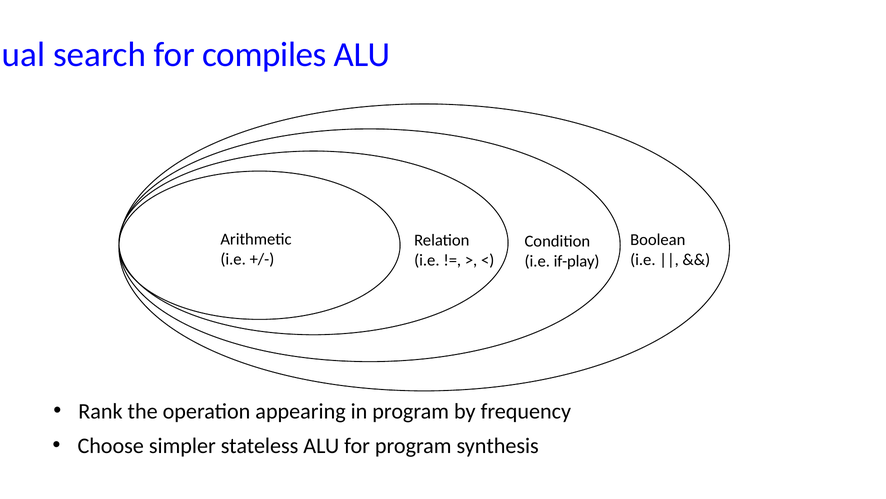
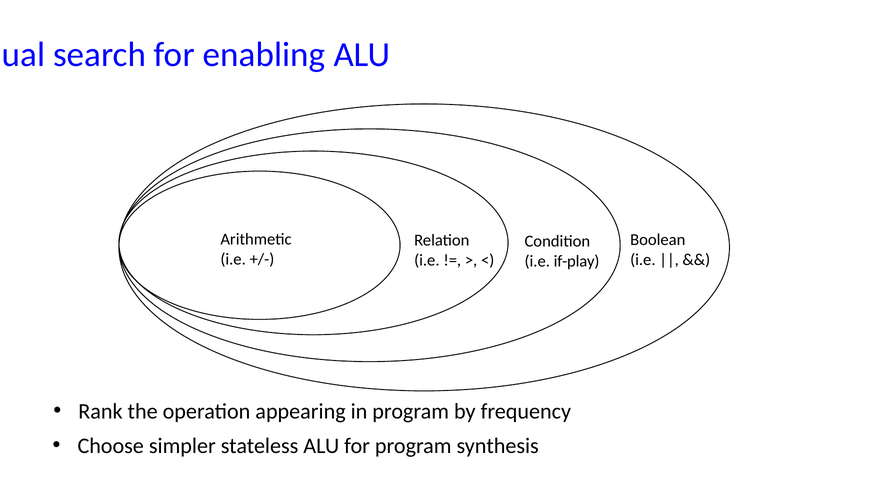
compiles: compiles -> enabling
